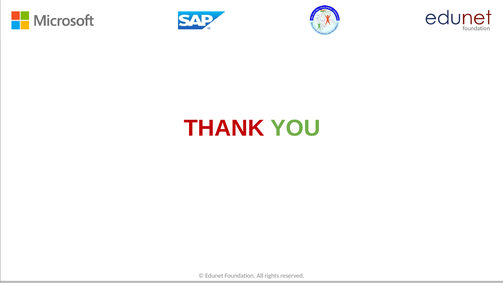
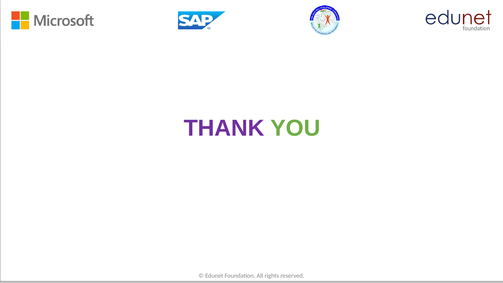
THANK colour: red -> purple
